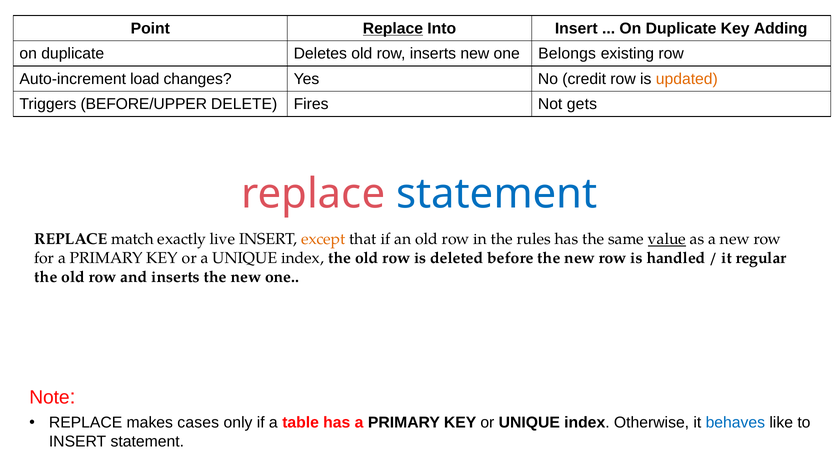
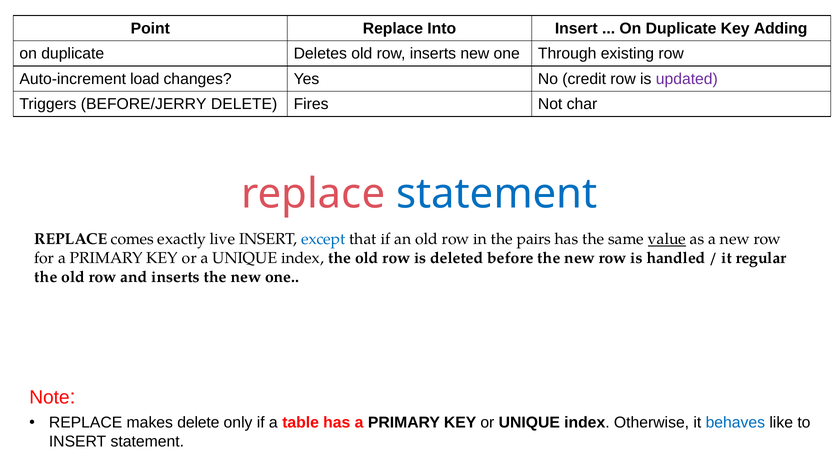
Replace at (393, 28) underline: present -> none
Belongs: Belongs -> Through
updated colour: orange -> purple
BEFORE/UPPER: BEFORE/UPPER -> BEFORE/JERRY
gets: gets -> char
match: match -> comes
except colour: orange -> blue
rules: rules -> pairs
makes cases: cases -> delete
